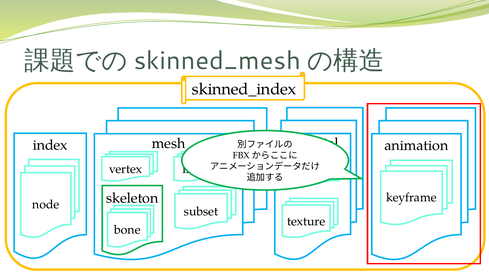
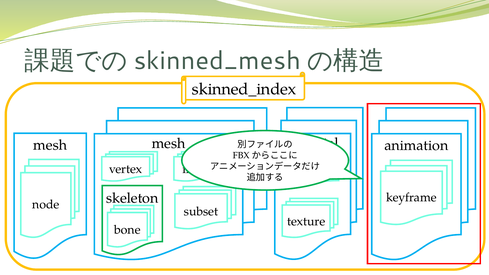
index at (50, 145): index -> mesh
